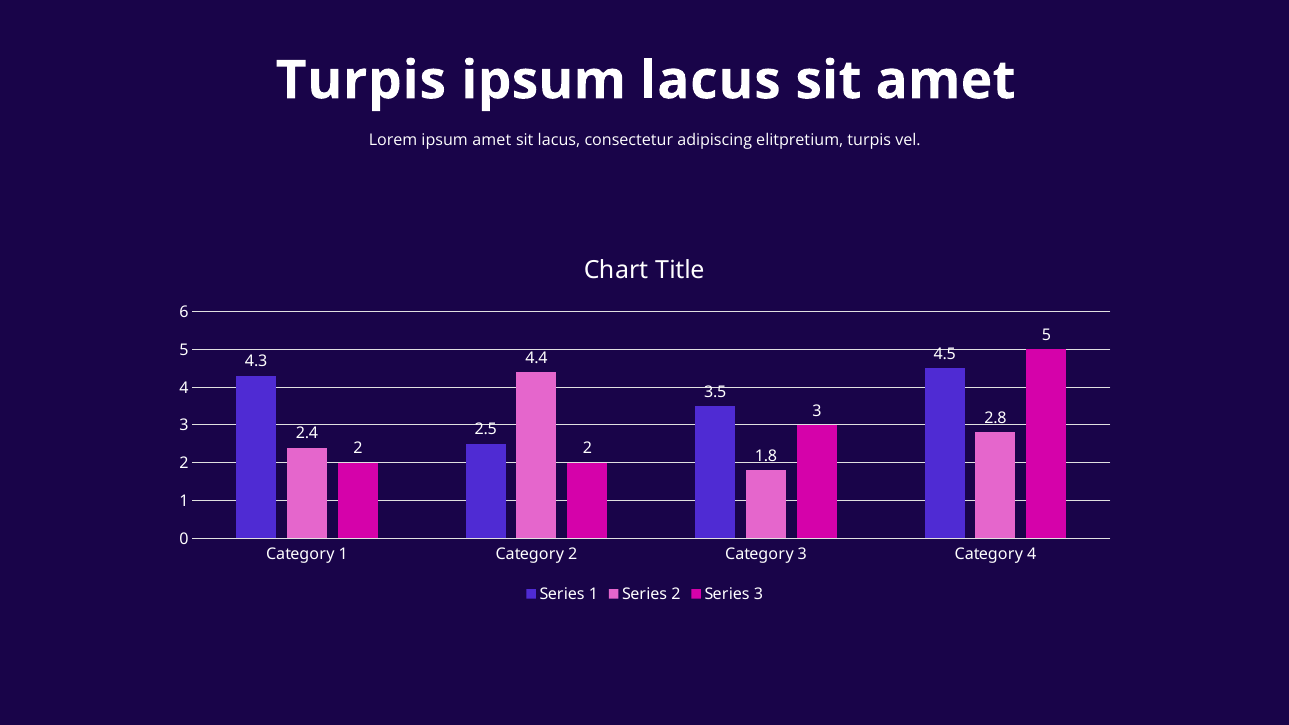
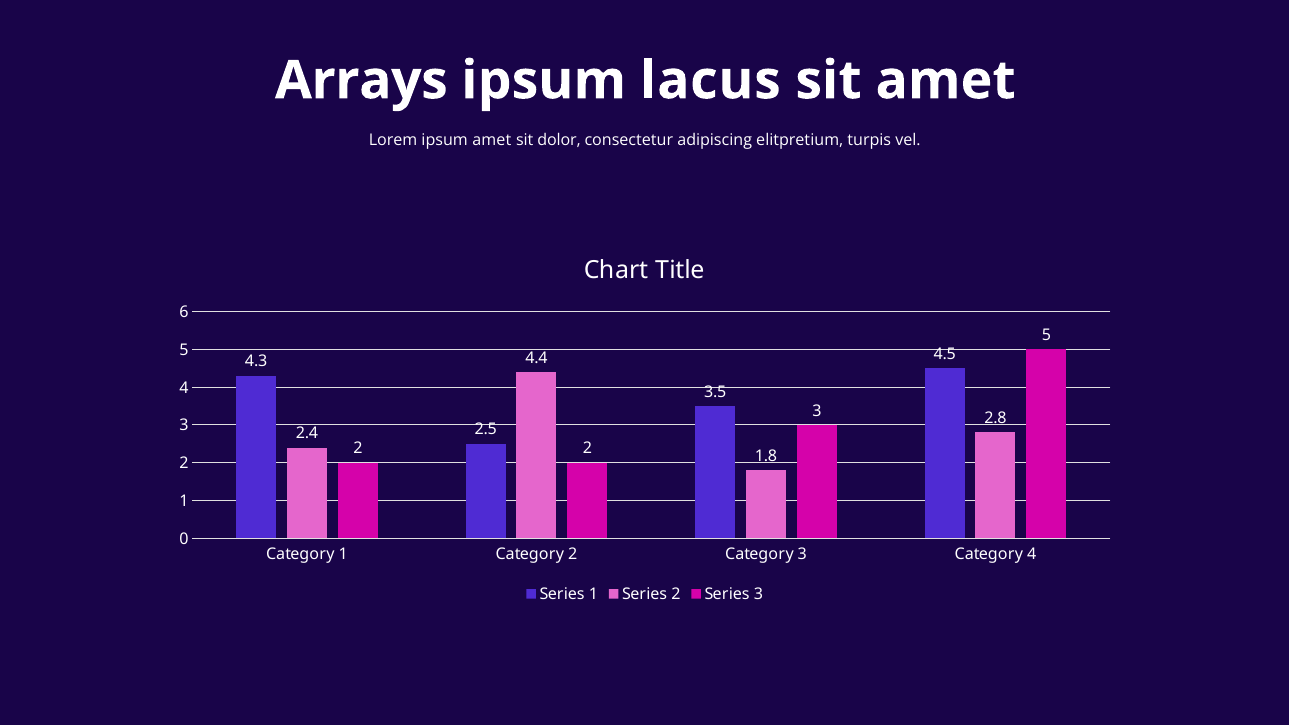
Turpis at (361, 81): Turpis -> Arrays
sit lacus: lacus -> dolor
